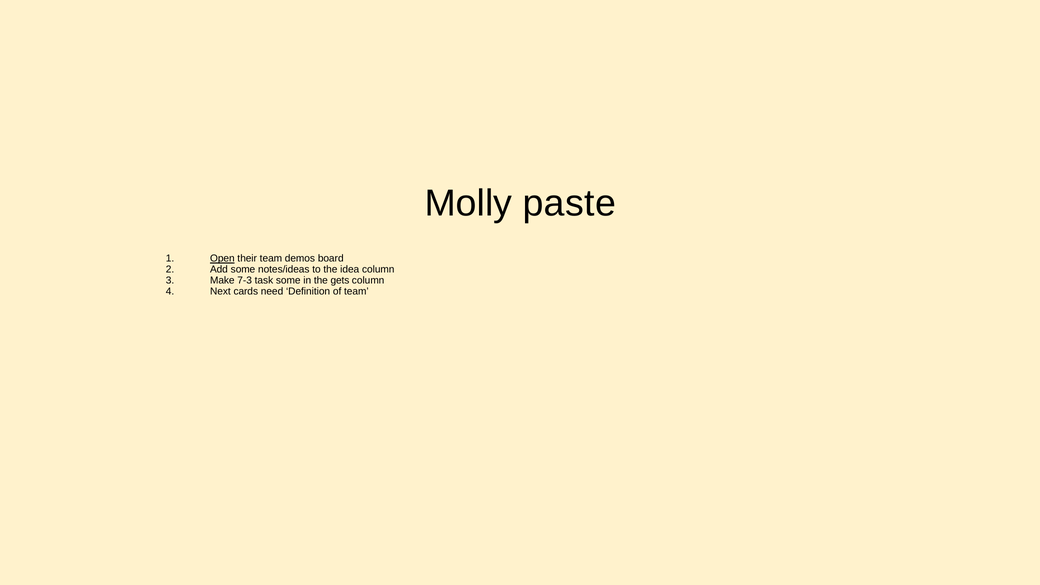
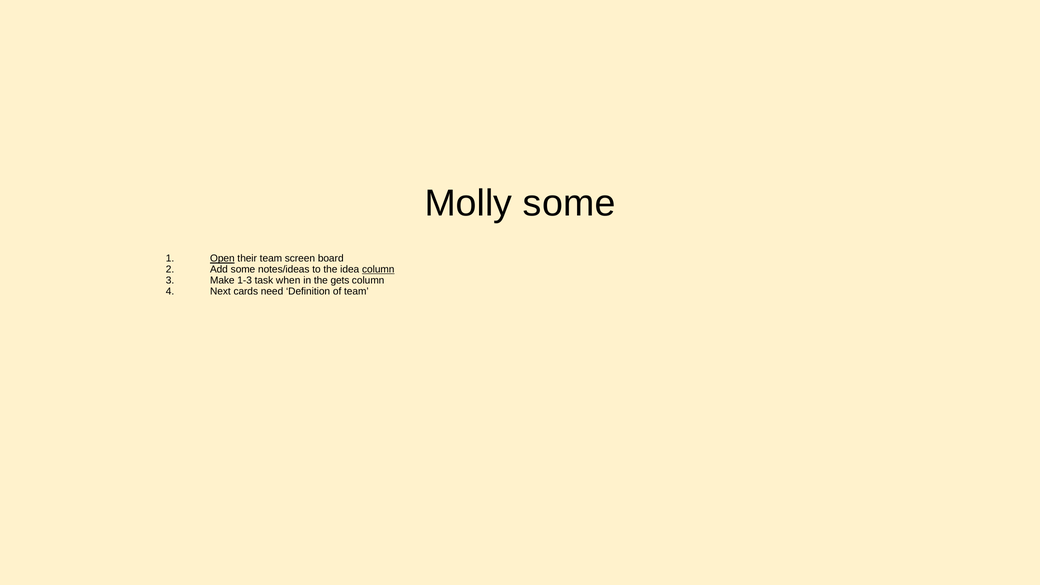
Molly paste: paste -> some
demos: demos -> screen
column at (378, 270) underline: none -> present
7-3: 7-3 -> 1-3
task some: some -> when
